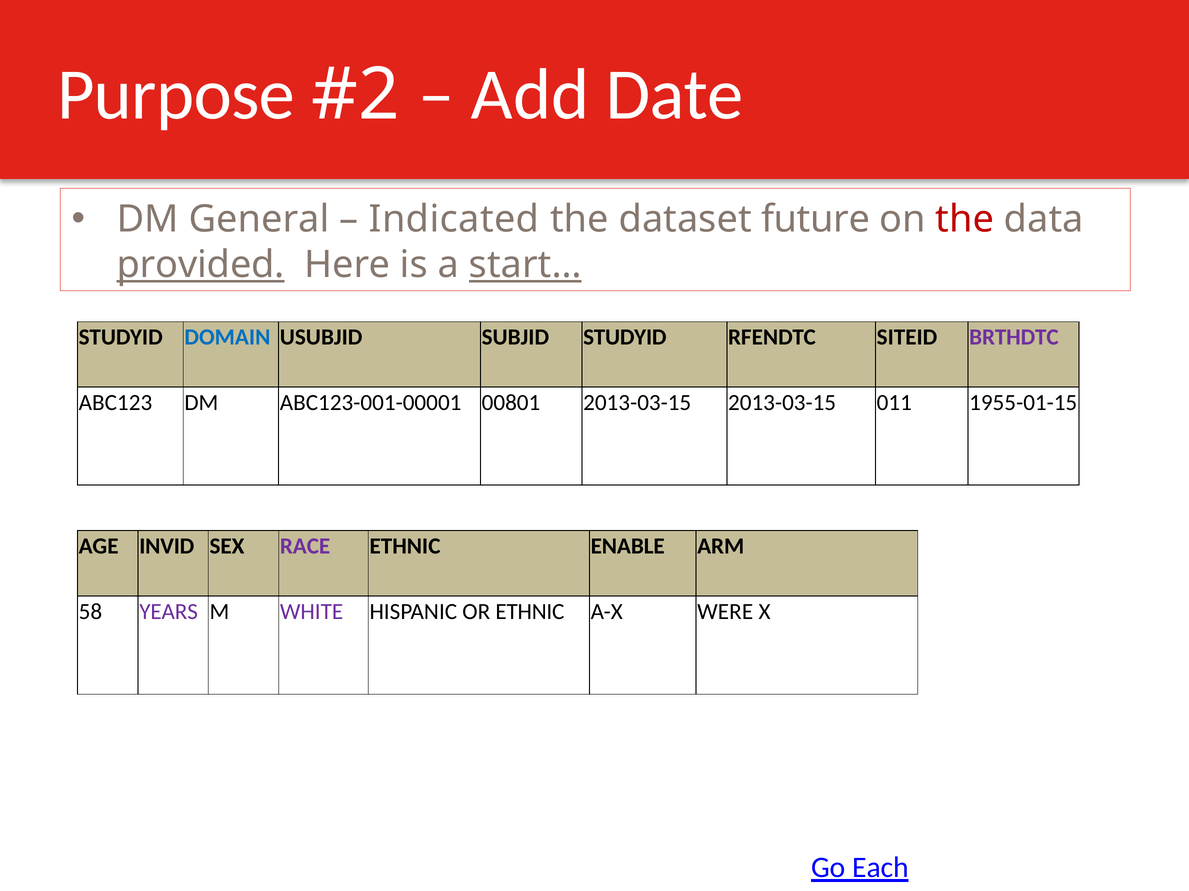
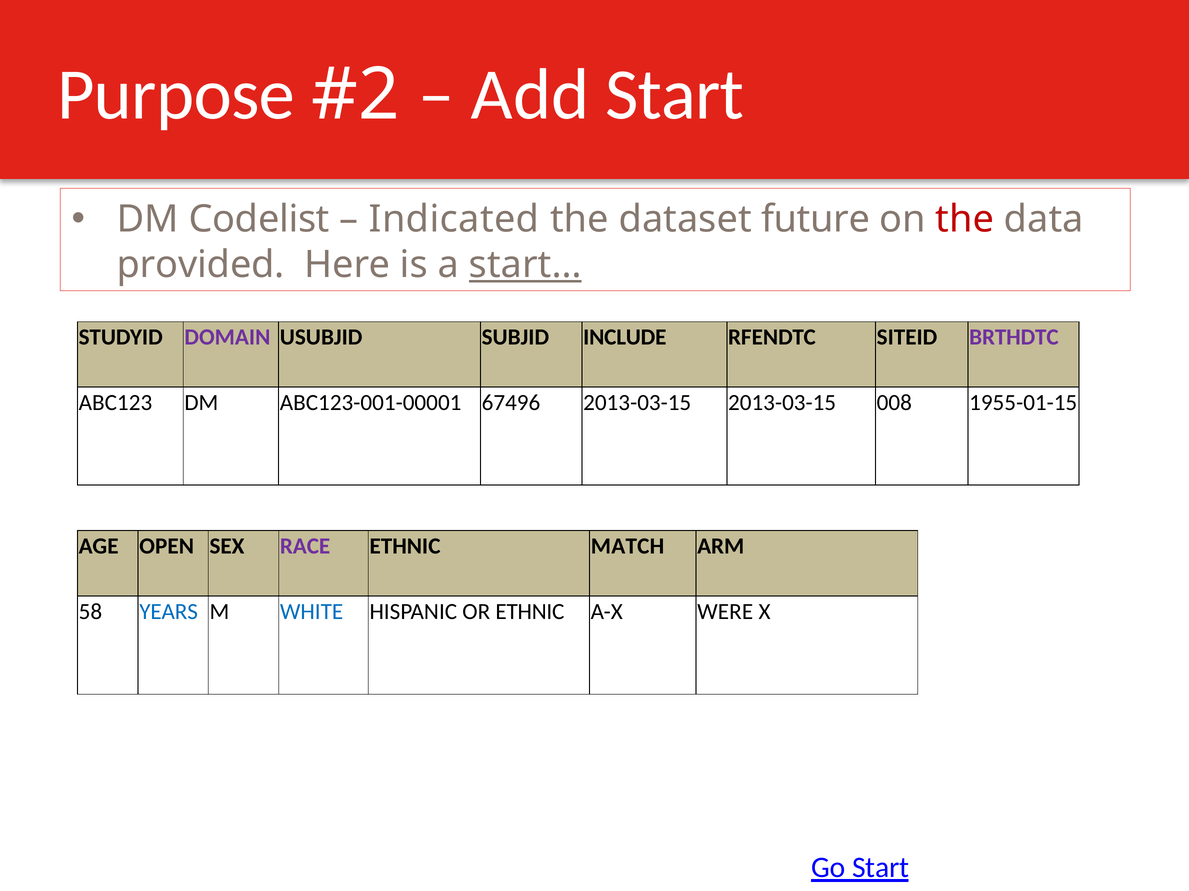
Add Date: Date -> Start
General: General -> Codelist
provided underline: present -> none
DOMAIN colour: blue -> purple
SUBJID STUDYID: STUDYID -> INCLUDE
00801: 00801 -> 67496
011: 011 -> 008
INVID: INVID -> OPEN
ENABLE: ENABLE -> MATCH
YEARS colour: purple -> blue
WHITE colour: purple -> blue
Go Each: Each -> Start
